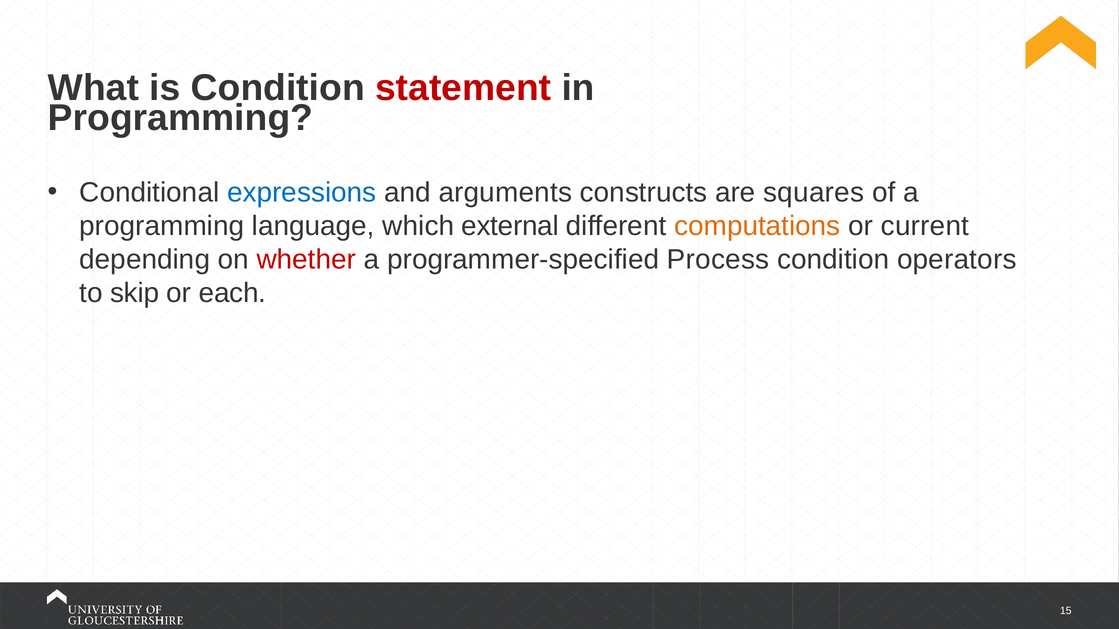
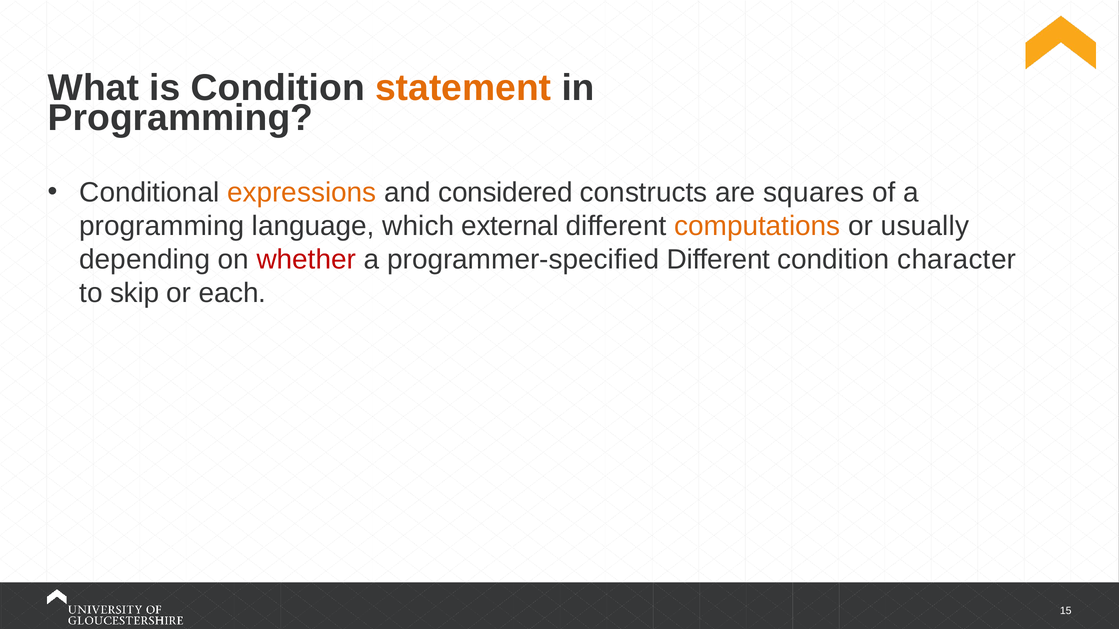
statement colour: red -> orange
expressions colour: blue -> orange
arguments: arguments -> considered
current: current -> usually
programmer-specified Process: Process -> Different
operators: operators -> character
